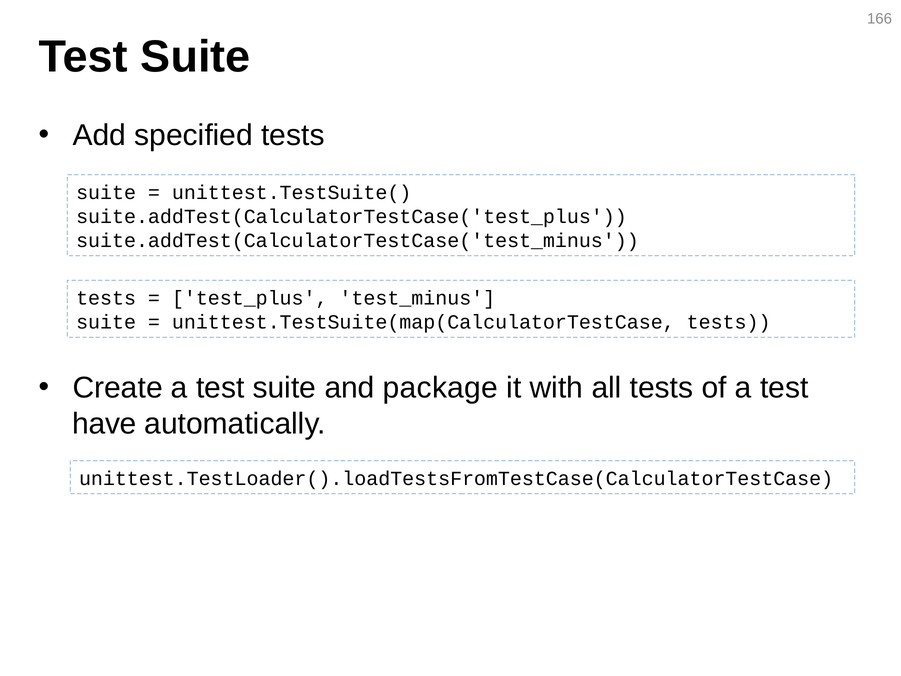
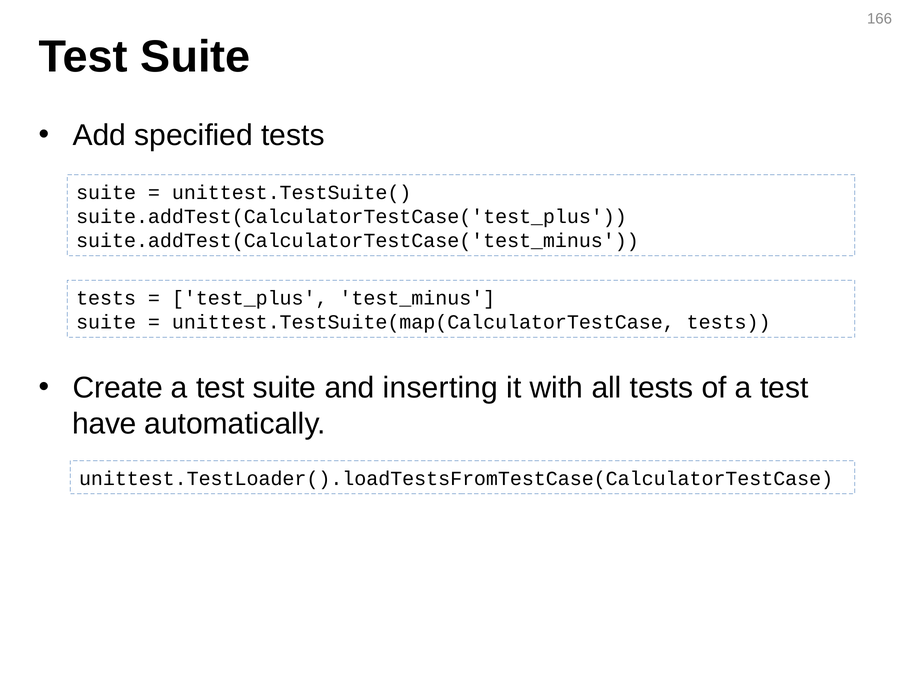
package: package -> inserting
